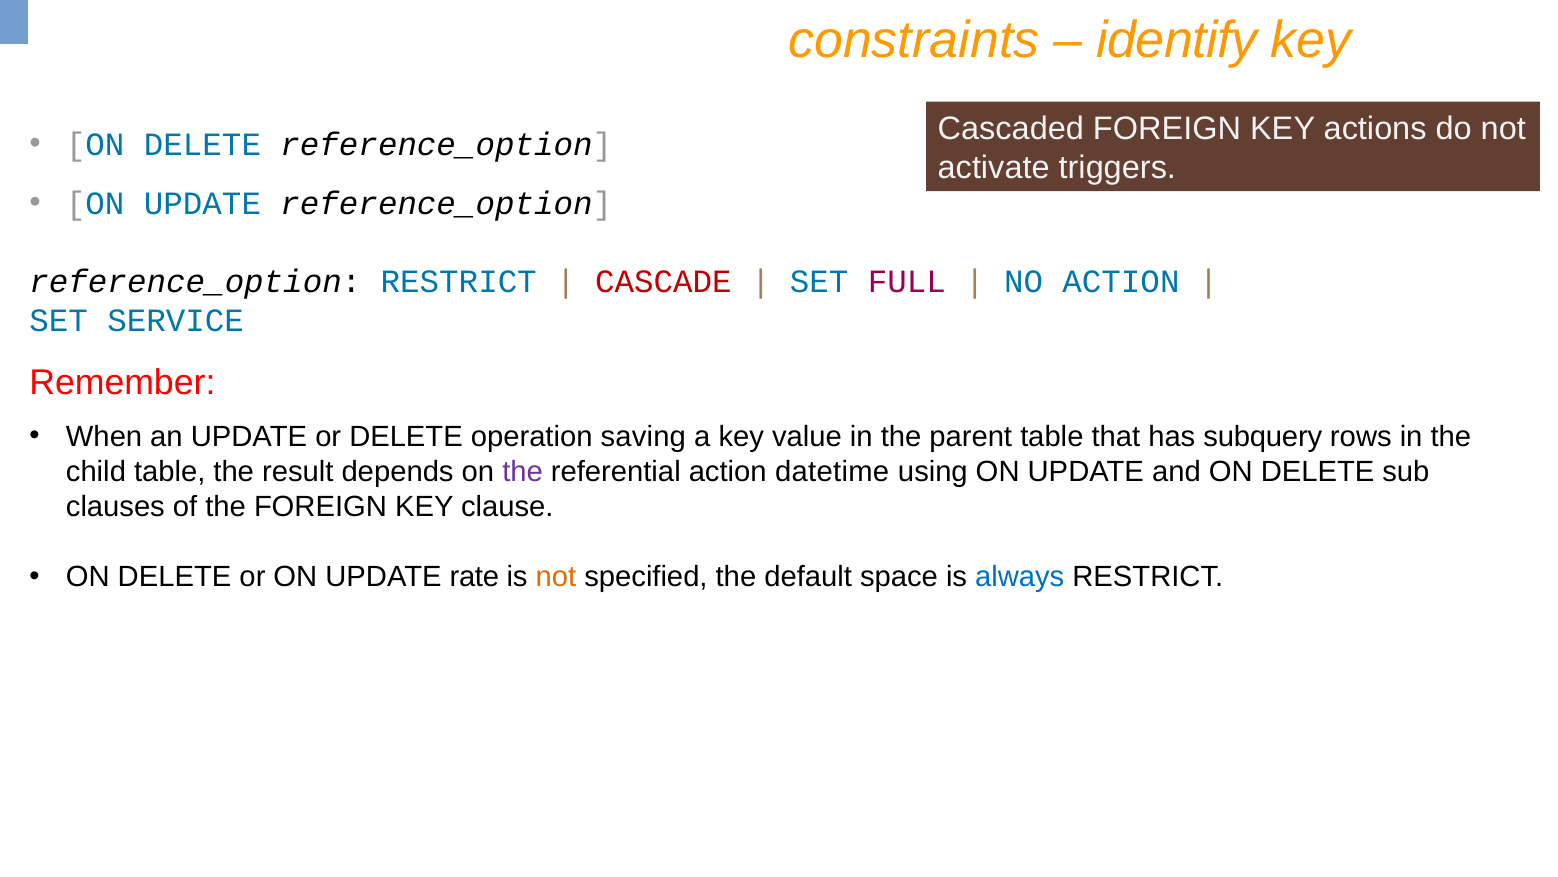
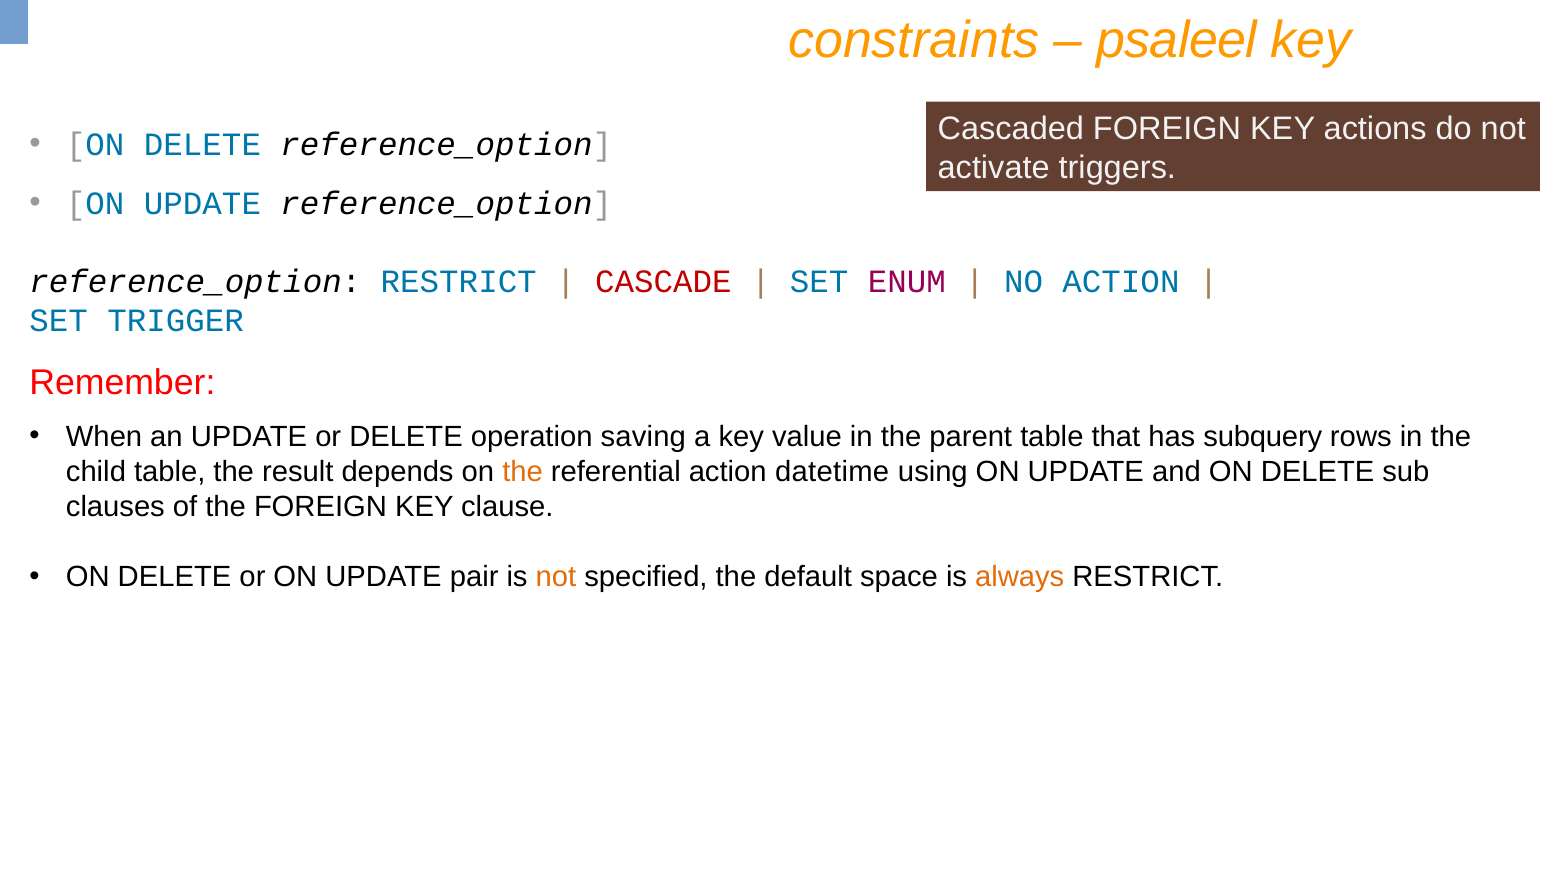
identify: identify -> psaleel
FULL: FULL -> ENUM
SERVICE: SERVICE -> TRIGGER
the at (523, 471) colour: purple -> orange
rate: rate -> pair
always colour: blue -> orange
